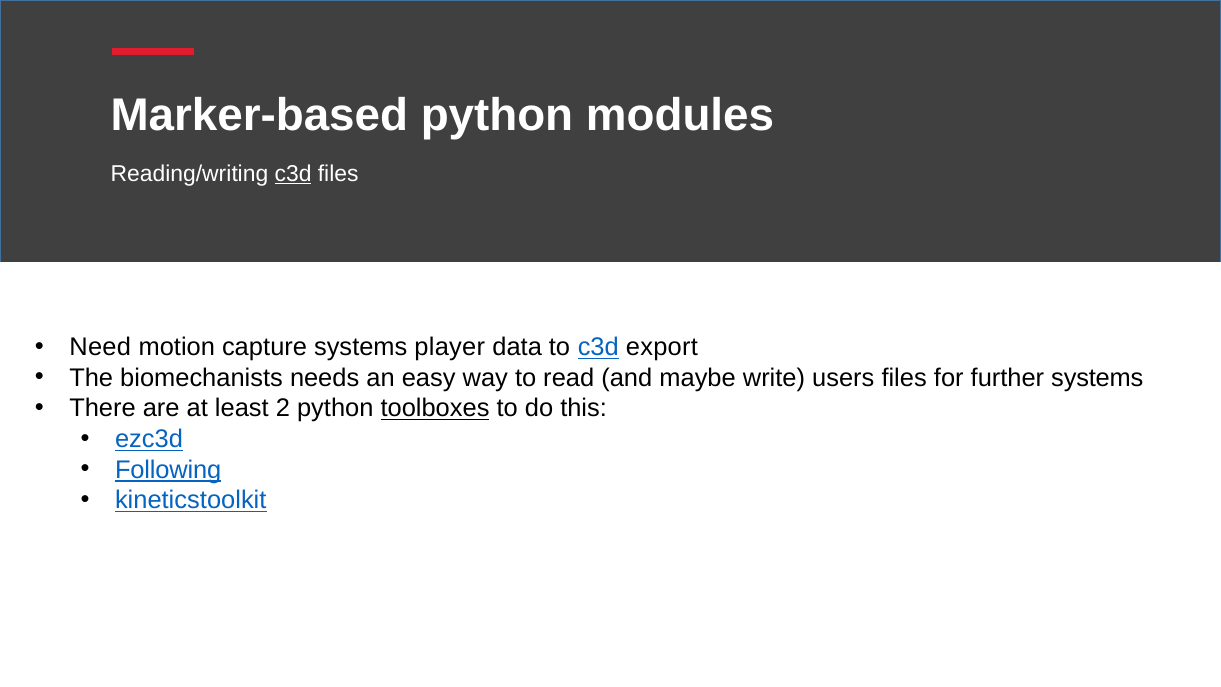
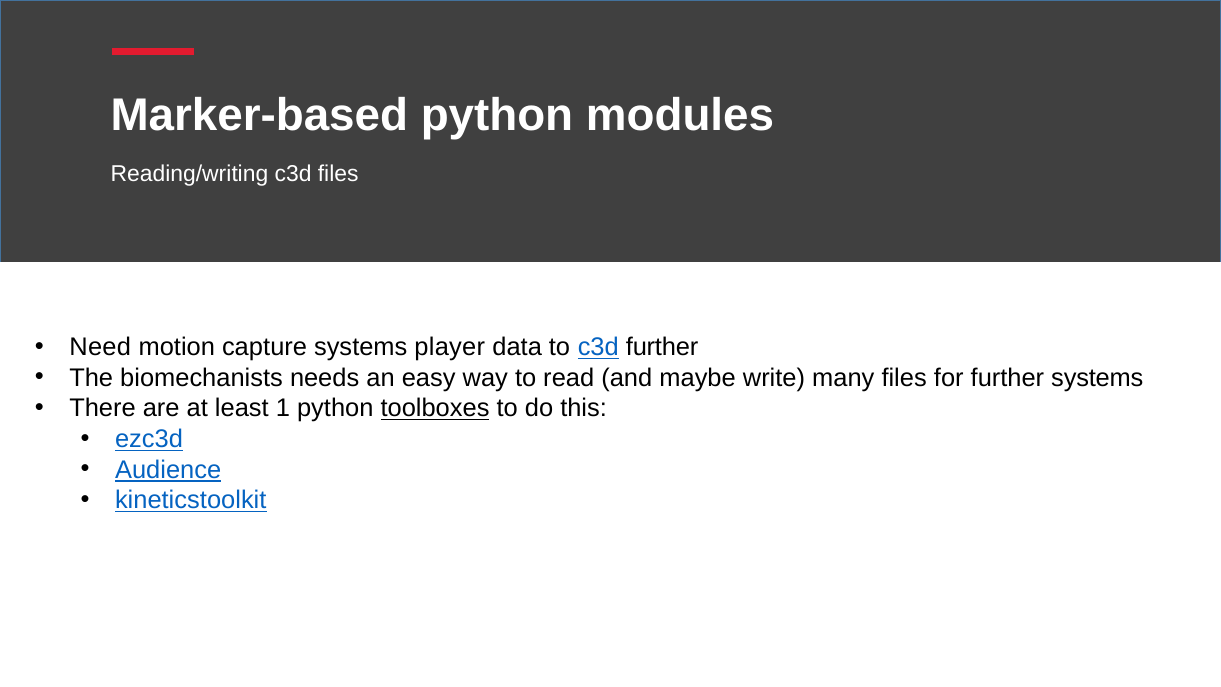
c3d at (293, 174) underline: present -> none
c3d export: export -> further
users: users -> many
2: 2 -> 1
Following: Following -> Audience
